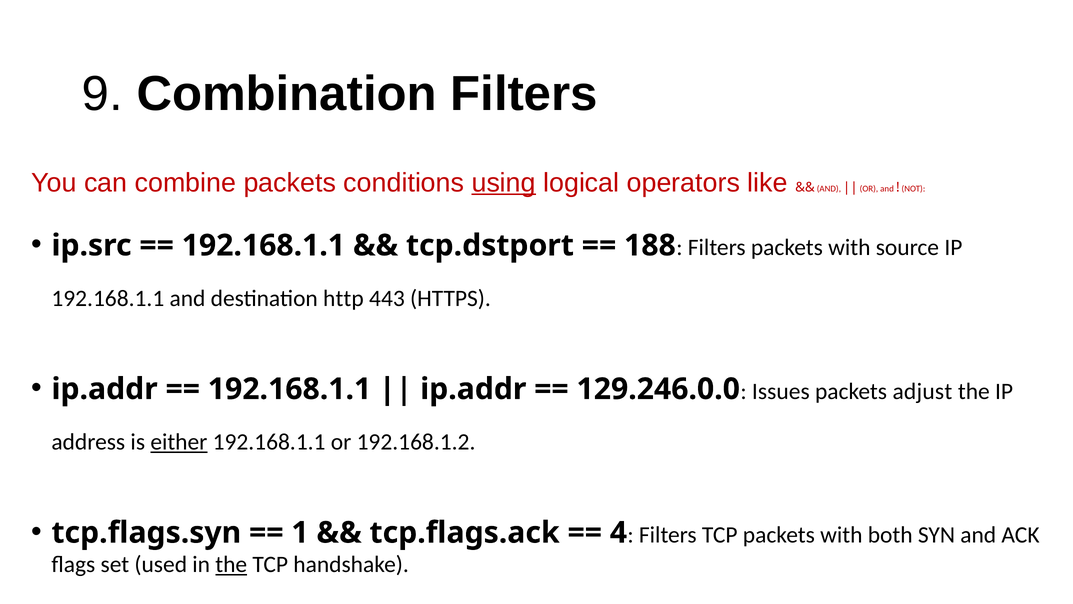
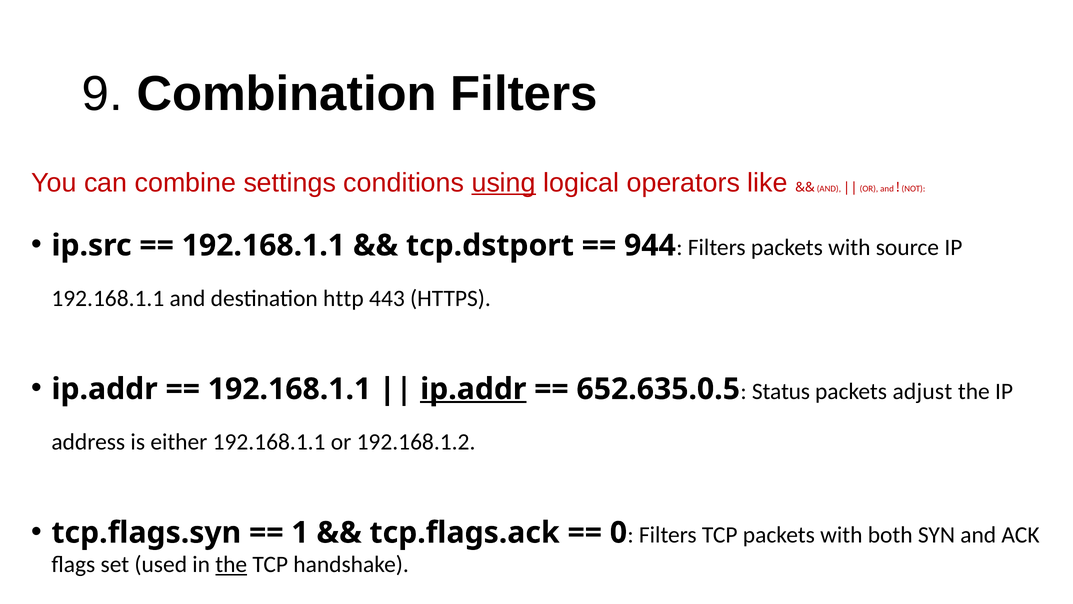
combine packets: packets -> settings
188: 188 -> 944
ip.addr at (473, 389) underline: none -> present
129.246.0.0: 129.246.0.0 -> 652.635.0.5
Issues: Issues -> Status
either underline: present -> none
4: 4 -> 0
